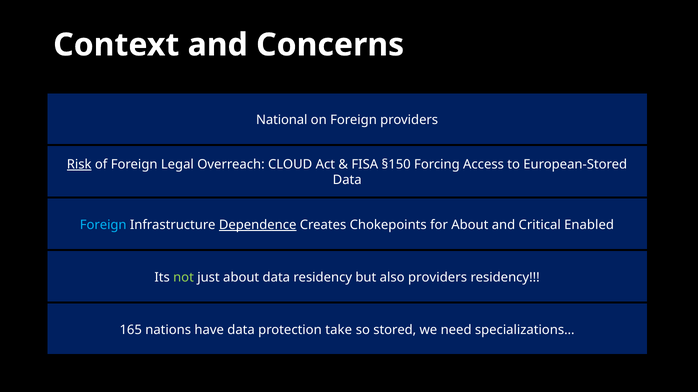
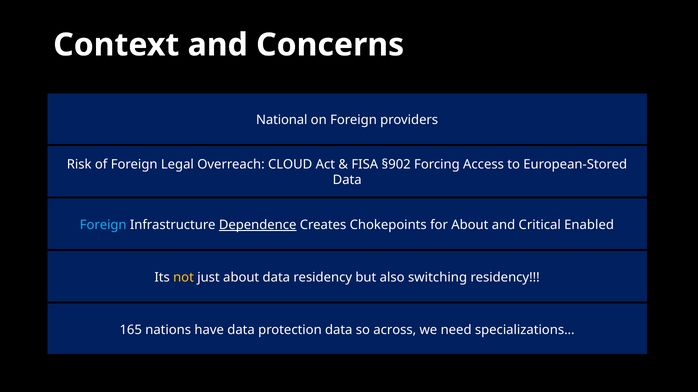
Risk underline: present -> none
§150: §150 -> §902
not colour: light green -> yellow
also providers: providers -> switching
protection take: take -> data
stored: stored -> across
